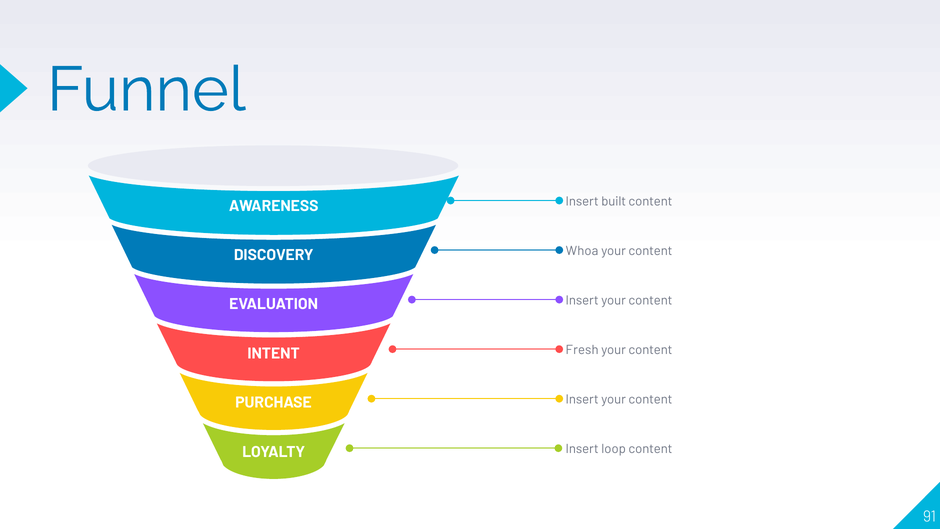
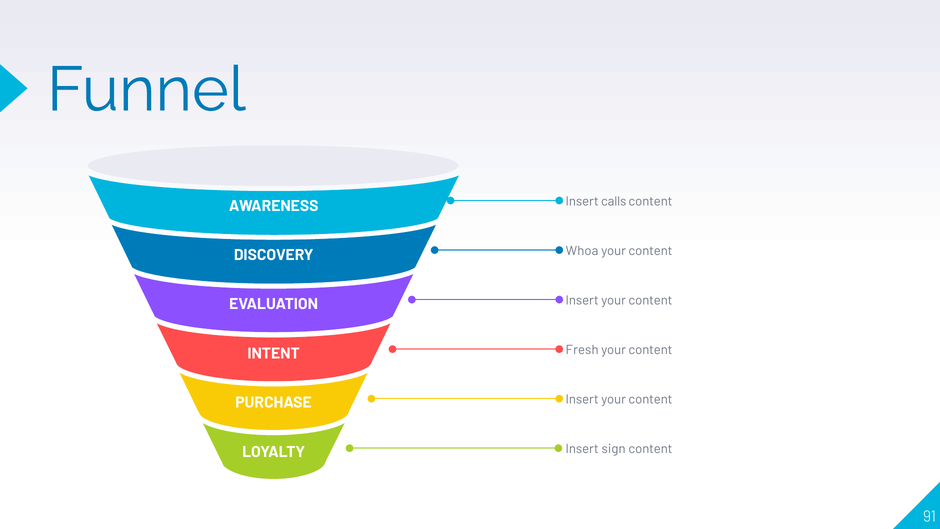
built: built -> calls
loop: loop -> sign
